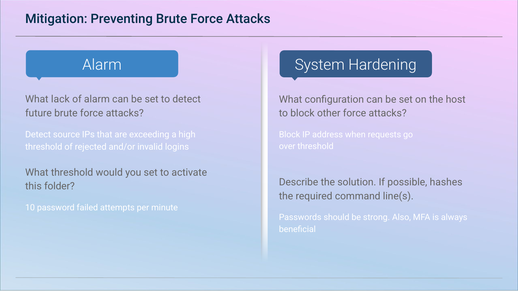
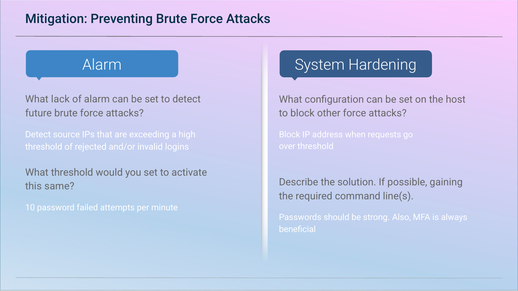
hashes: hashes -> gaining
folder: folder -> same
